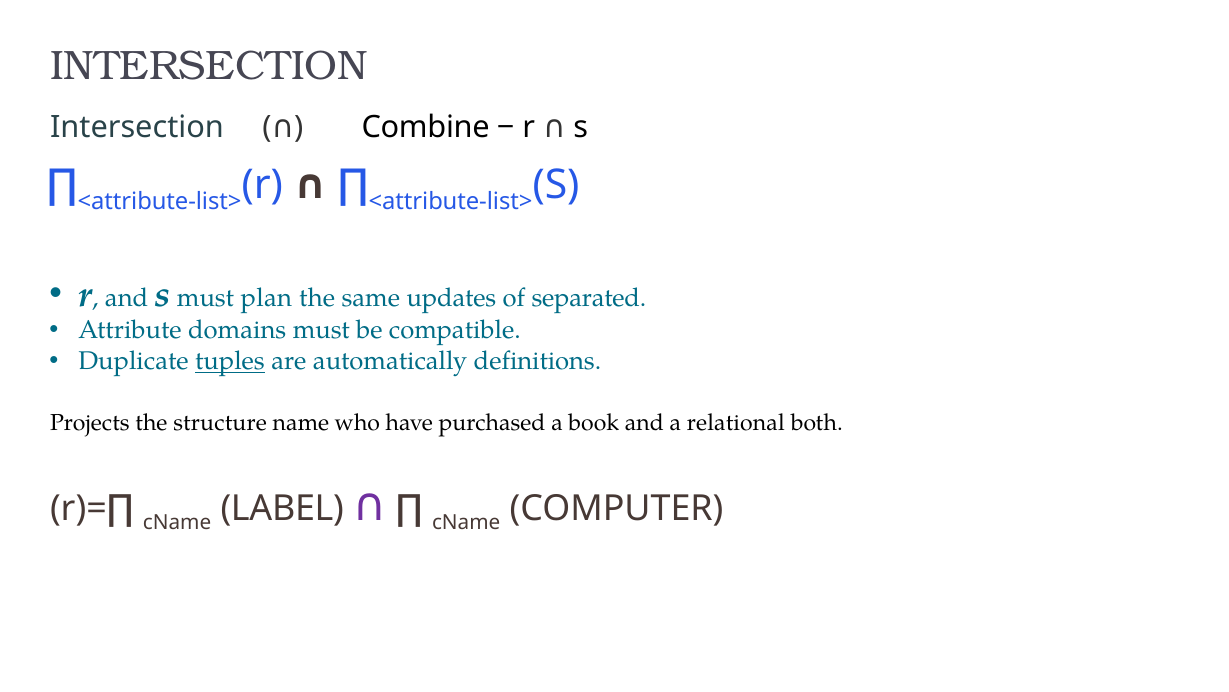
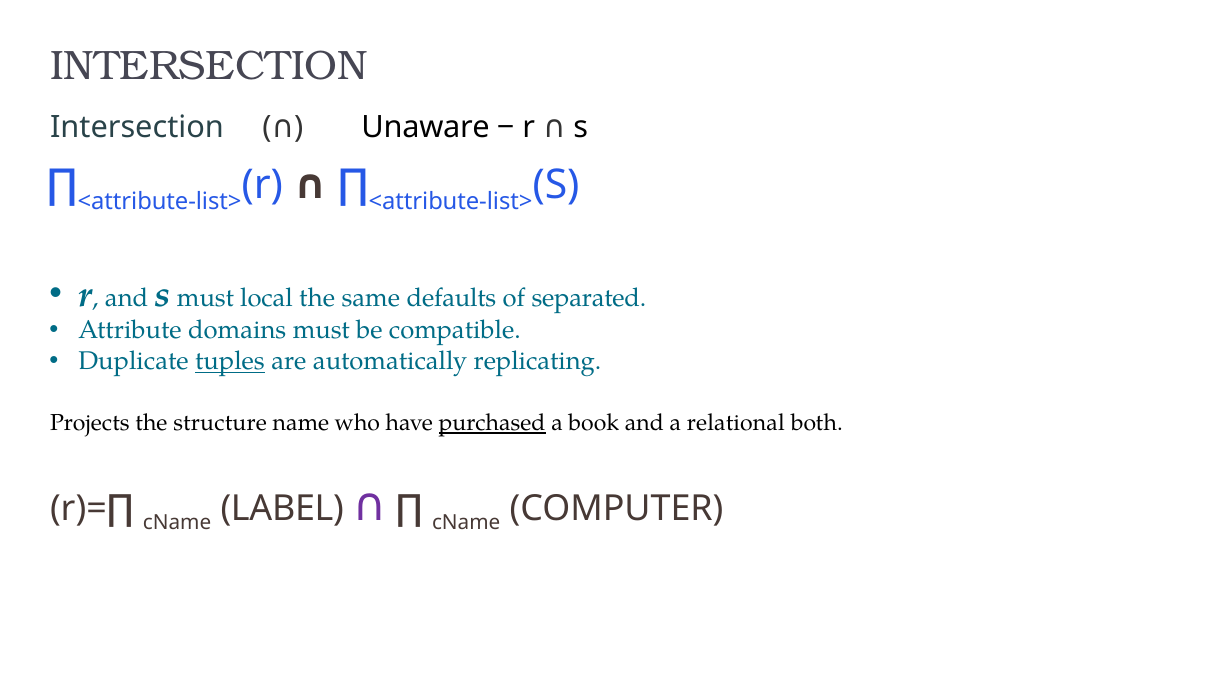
Combine: Combine -> Unaware
plan: plan -> local
updates: updates -> defaults
definitions: definitions -> replicating
purchased underline: none -> present
